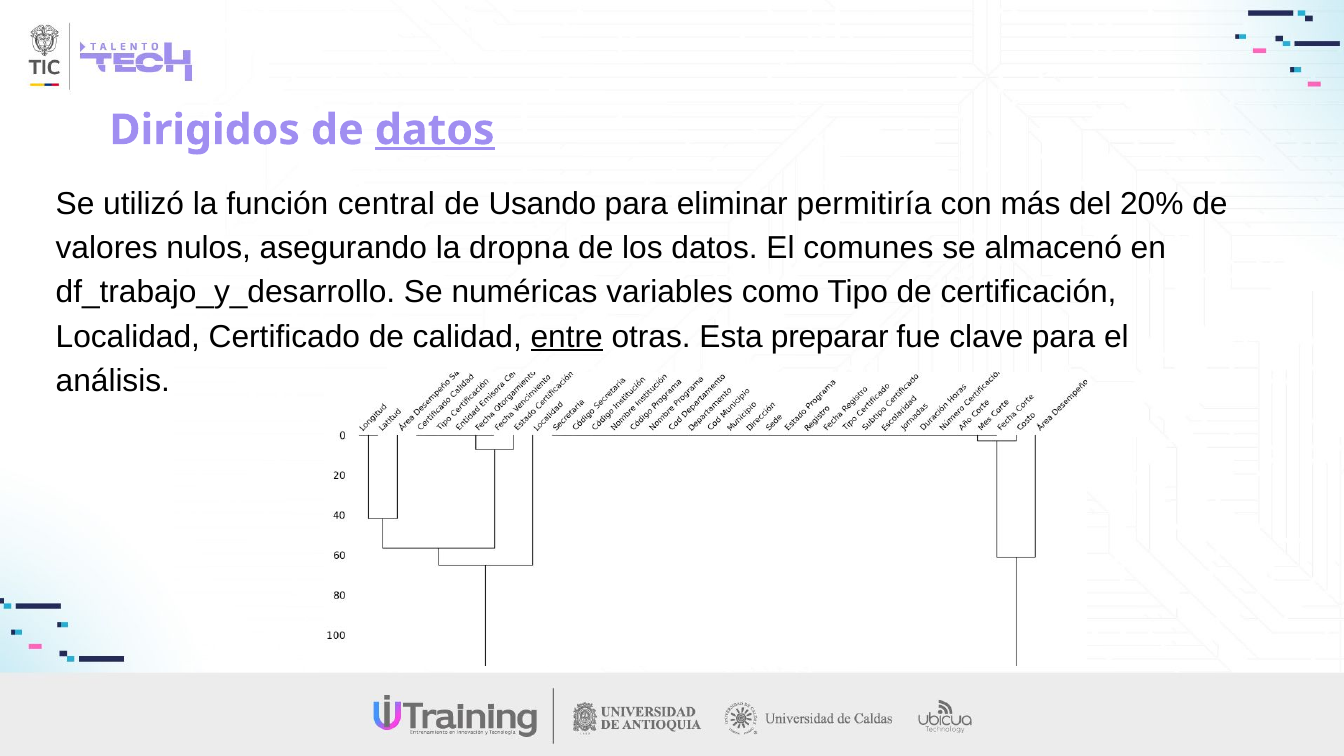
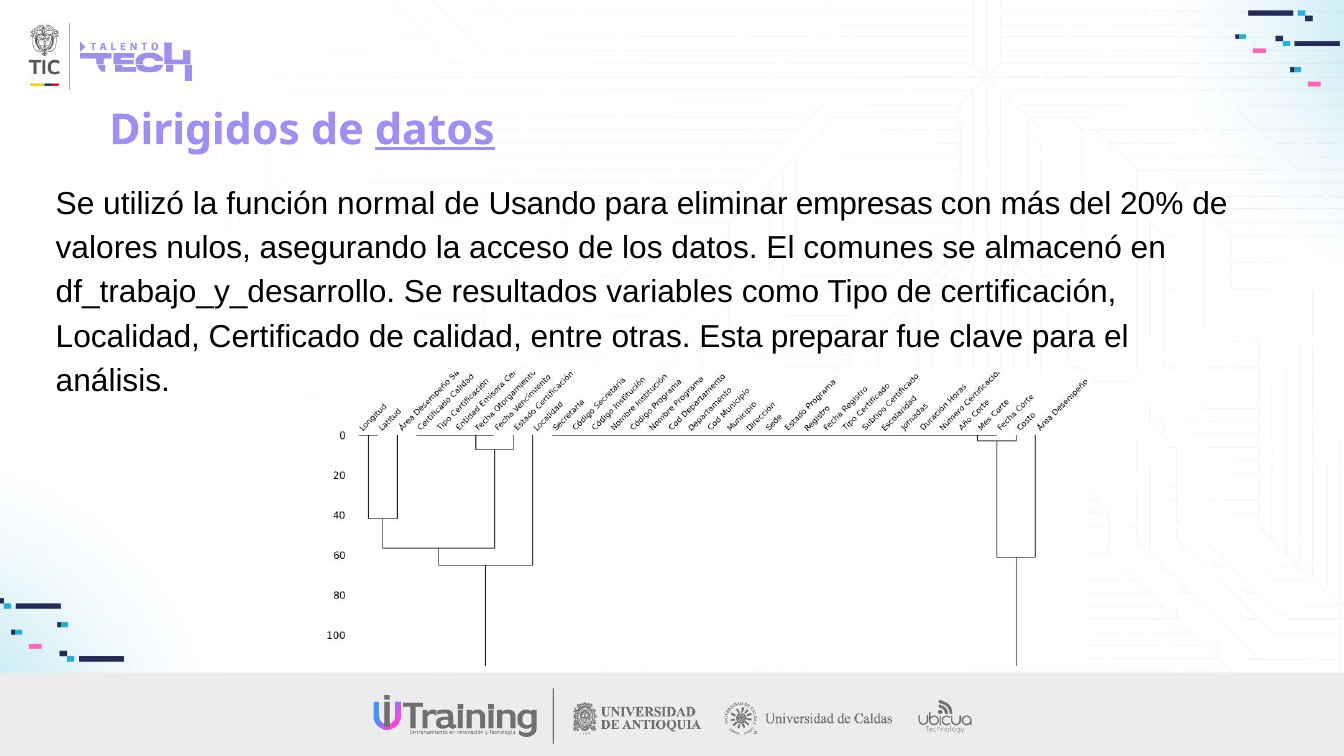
central: central -> normal
permitiría: permitiría -> empresas
dropna: dropna -> acceso
numéricas: numéricas -> resultados
entre underline: present -> none
